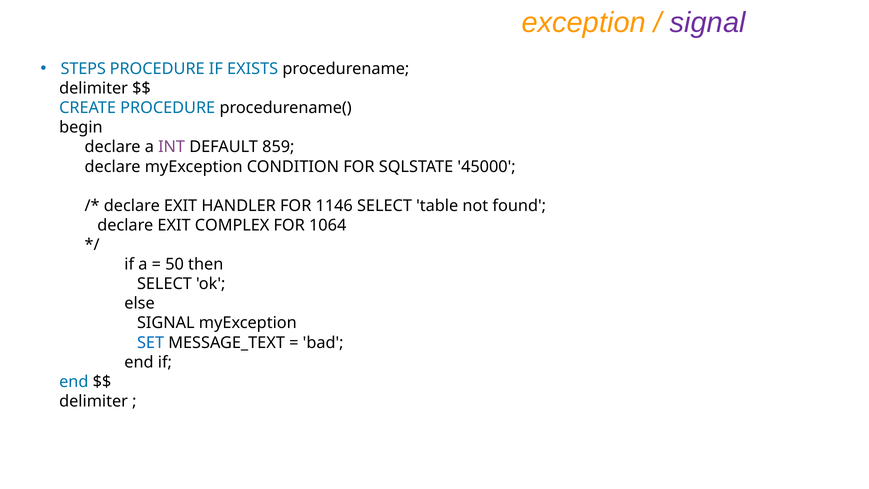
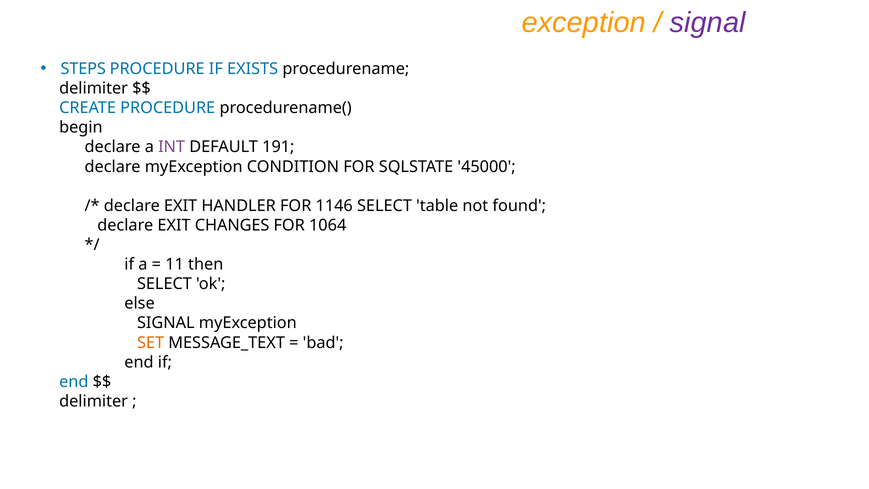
859: 859 -> 191
COMPLEX: COMPLEX -> CHANGES
50: 50 -> 11
SET colour: blue -> orange
